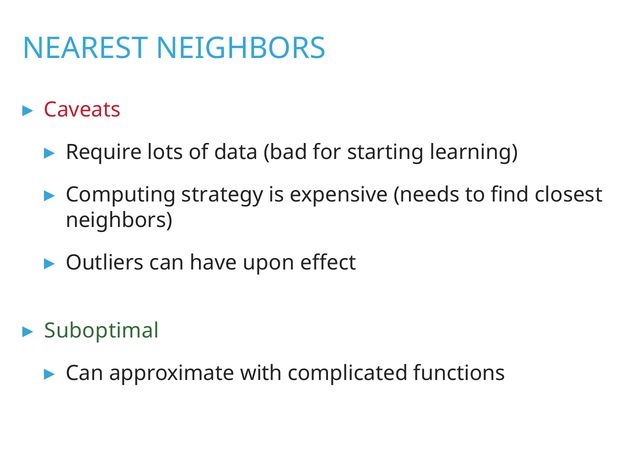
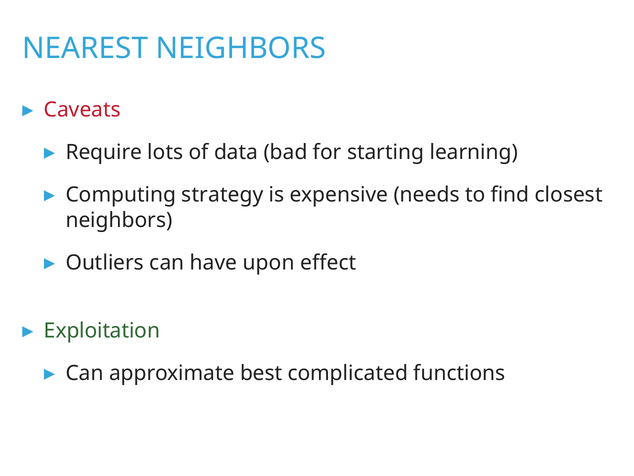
Suboptimal: Suboptimal -> Exploitation
with: with -> best
